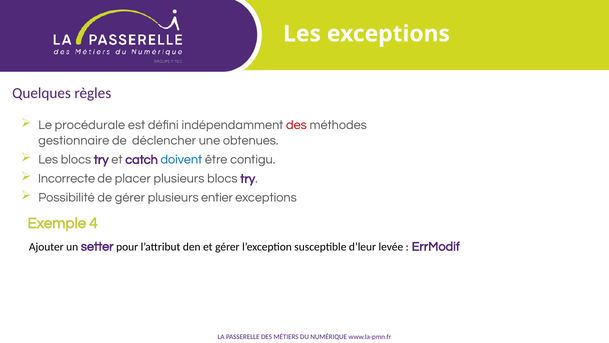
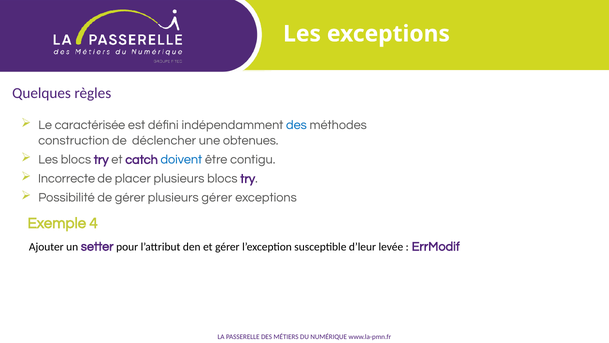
procédurale: procédurale -> caractérisée
des at (296, 125) colour: red -> blue
gestionnaire: gestionnaire -> construction
plusieurs entier: entier -> gérer
